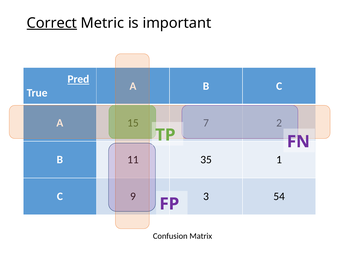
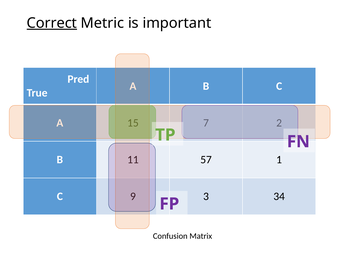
Pred underline: present -> none
35: 35 -> 57
54: 54 -> 34
